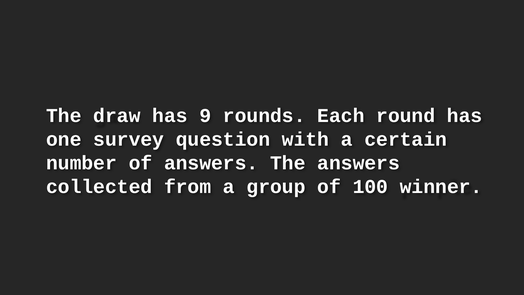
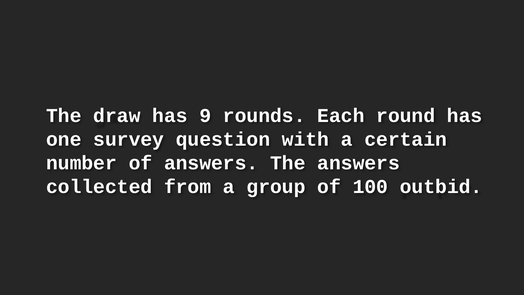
winner: winner -> outbid
